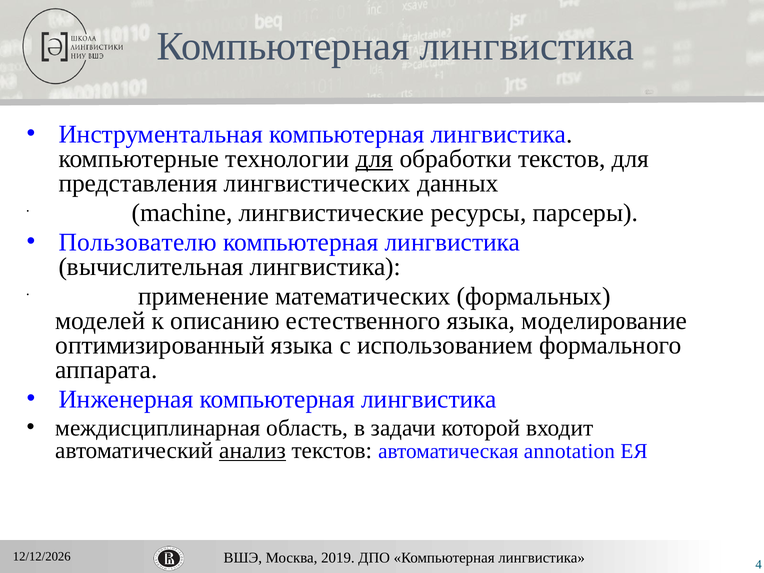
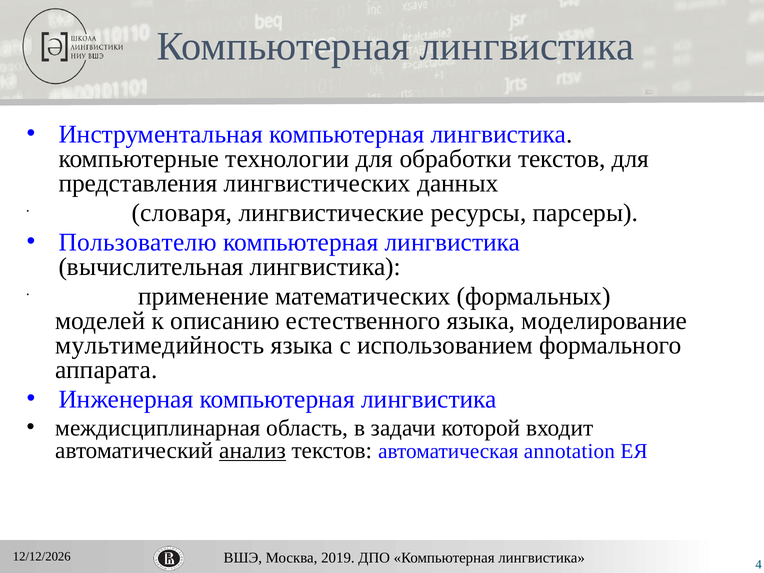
для at (374, 159) underline: present -> none
machine: machine -> словаря
оптимизированный: оптимизированный -> мультимедийность
